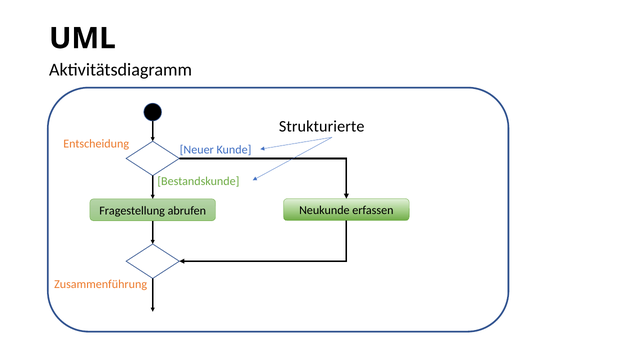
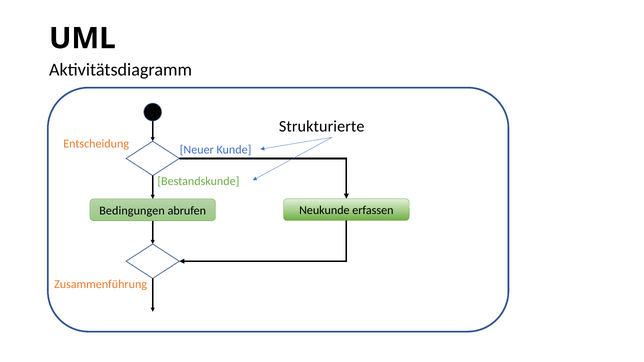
Fragestellung: Fragestellung -> Bedingungen
